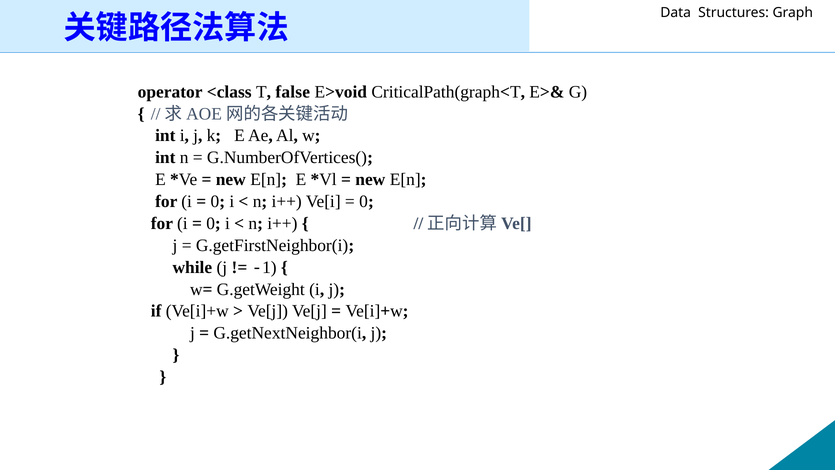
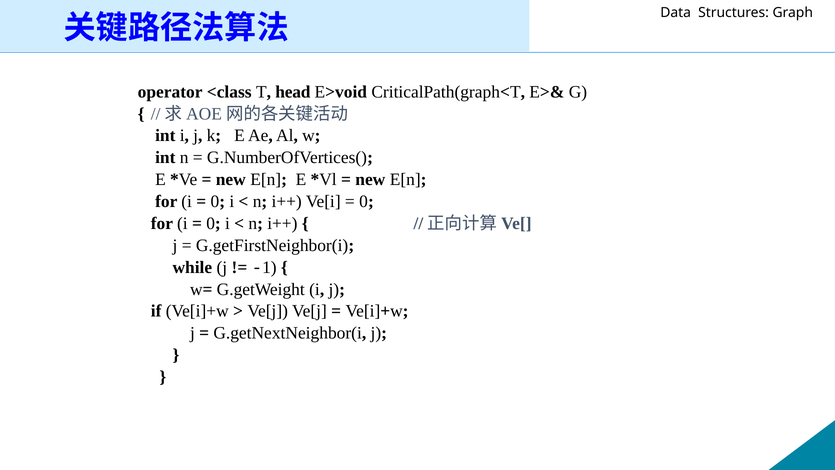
false: false -> head
